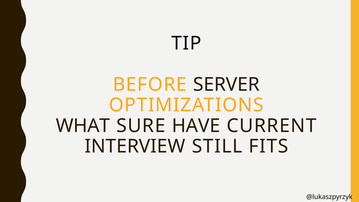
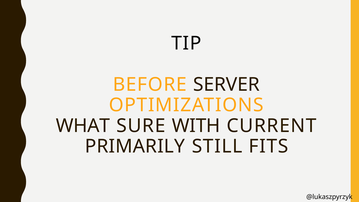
HAVE: HAVE -> WITH
INTERVIEW: INTERVIEW -> PRIMARILY
